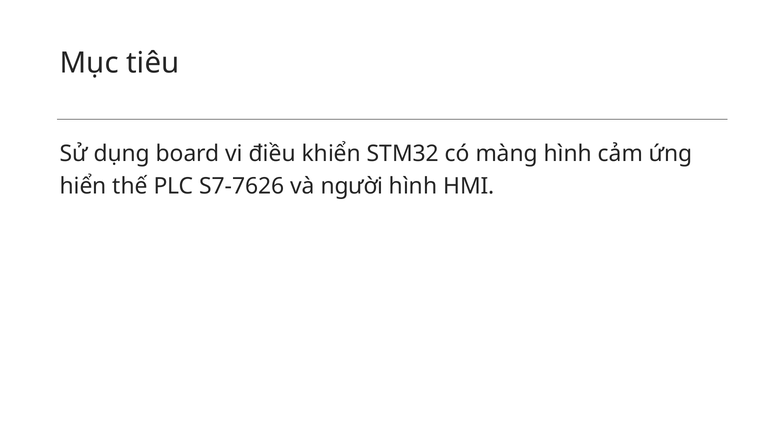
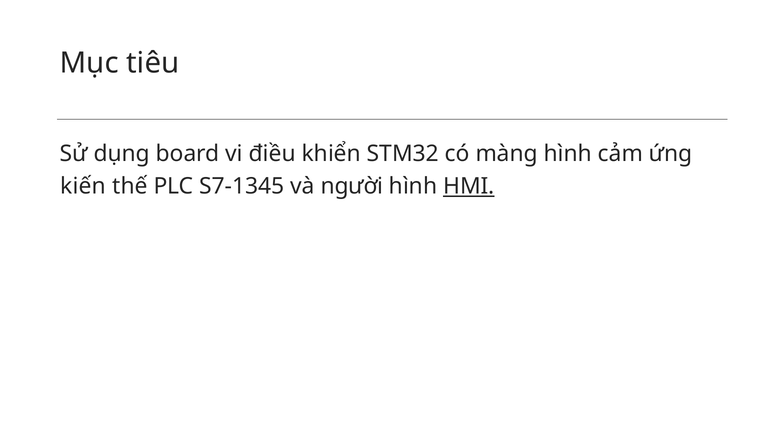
hiển: hiển -> kiến
S7-7626: S7-7626 -> S7-1345
HMI underline: none -> present
